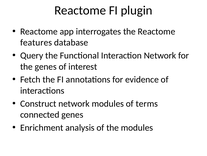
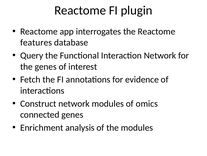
terms: terms -> omics
